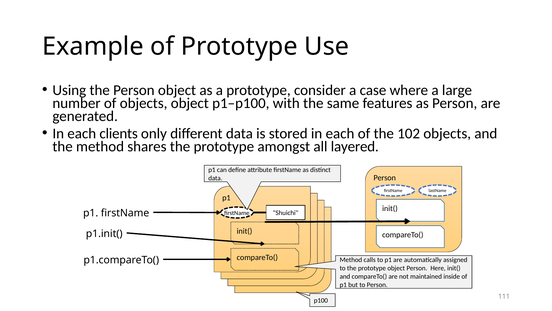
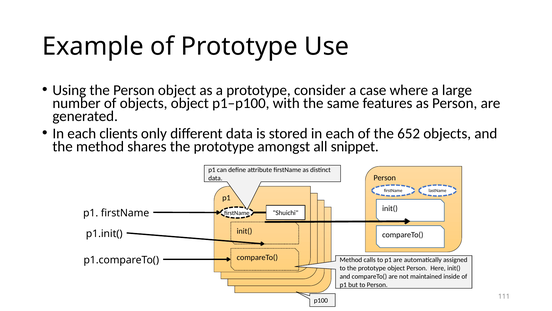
102: 102 -> 652
layered: layered -> snippet
